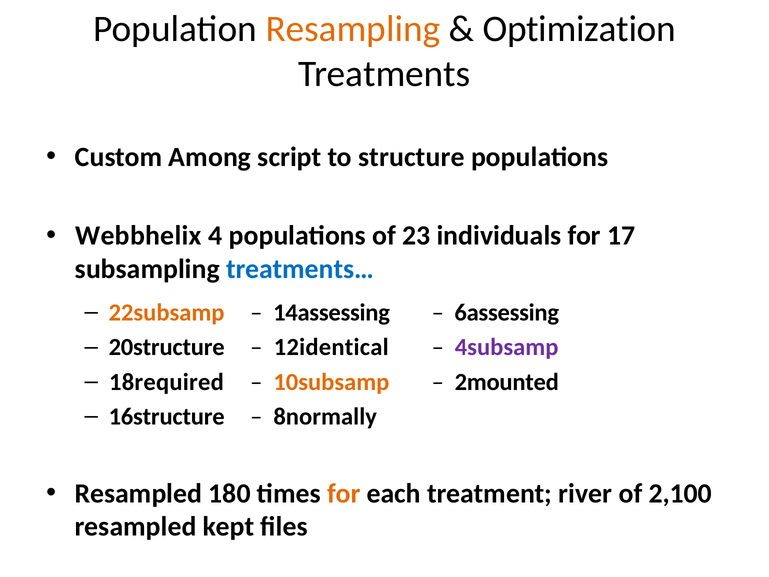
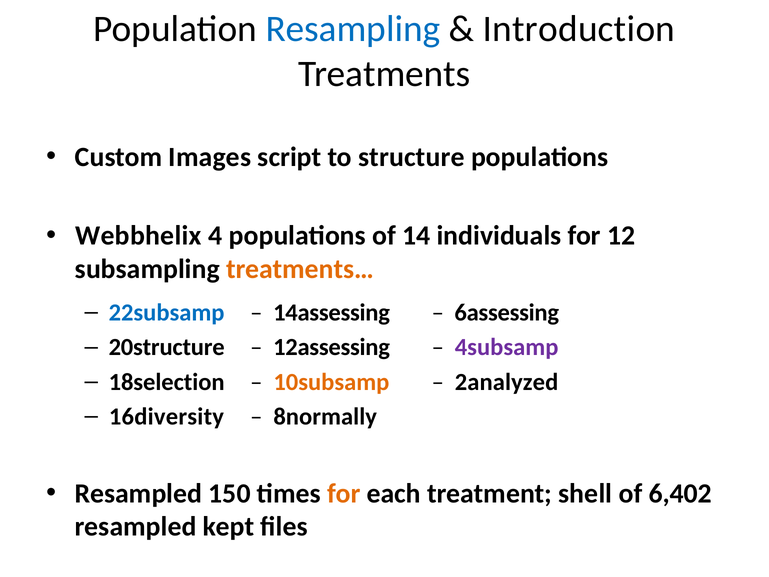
Resampling colour: orange -> blue
Optimization: Optimization -> Introduction
Among: Among -> Images
23: 23 -> 14
17: 17 -> 12
treatments… colour: blue -> orange
22subsamp colour: orange -> blue
12identical: 12identical -> 12assessing
18required: 18required -> 18selection
2mounted: 2mounted -> 2analyzed
16structure: 16structure -> 16diversity
180: 180 -> 150
river: river -> shell
2,100: 2,100 -> 6,402
